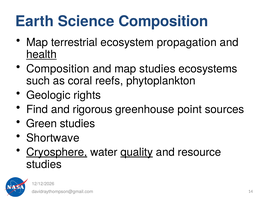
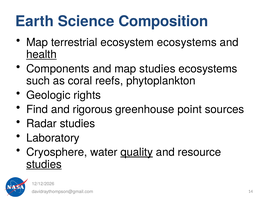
ecosystem propagation: propagation -> ecosystems
Composition at (58, 69): Composition -> Components
Green: Green -> Radar
Shortwave: Shortwave -> Laboratory
Cryosphere underline: present -> none
studies at (44, 164) underline: none -> present
